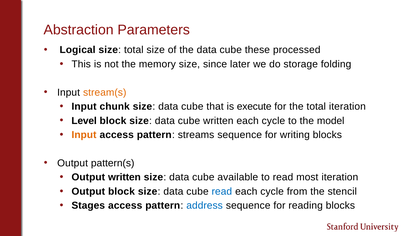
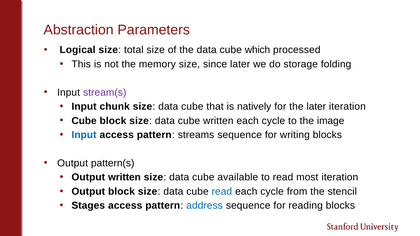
these: these -> which
stream(s colour: orange -> purple
execute: execute -> natively
the total: total -> later
Level at (84, 121): Level -> Cube
model: model -> image
Input at (84, 135) colour: orange -> blue
